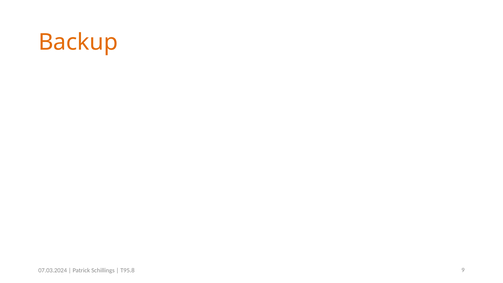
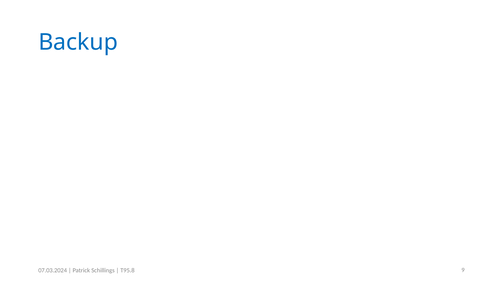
Backup colour: orange -> blue
